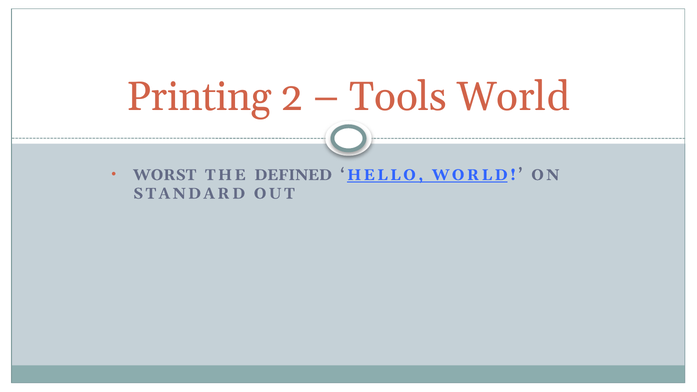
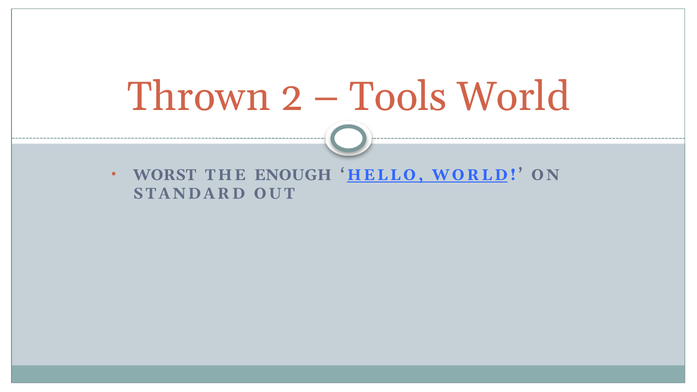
Printing: Printing -> Thrown
DEFINED: DEFINED -> ENOUGH
